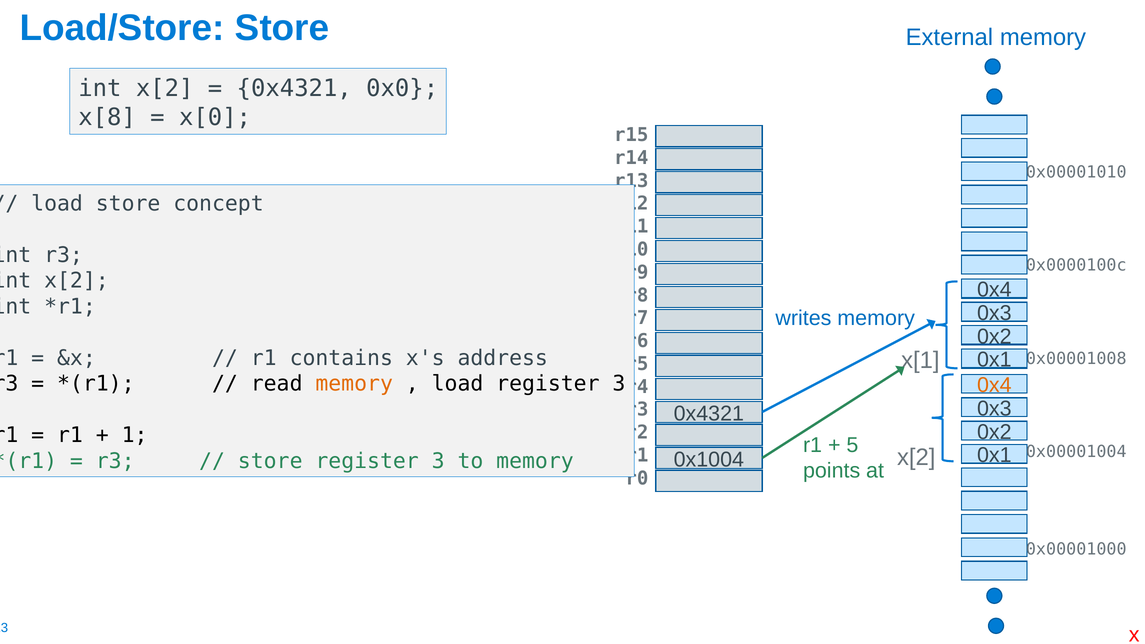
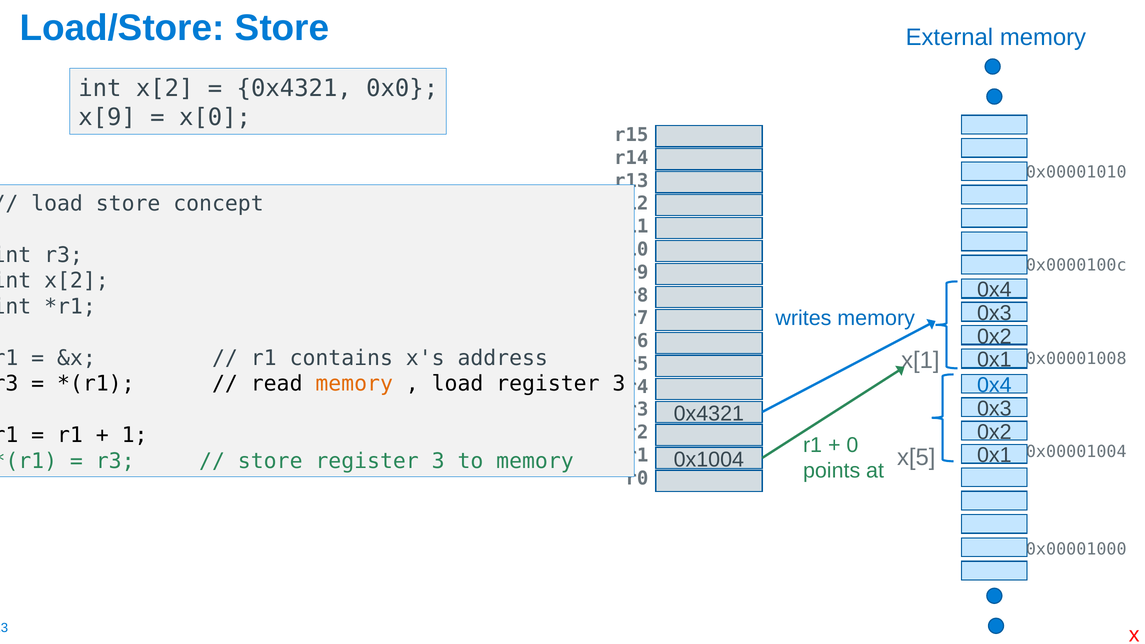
x[8: x[8 -> x[9
0x4 at (994, 385) colour: orange -> blue
5: 5 -> 0
x[2 at (916, 457): x[2 -> x[5
